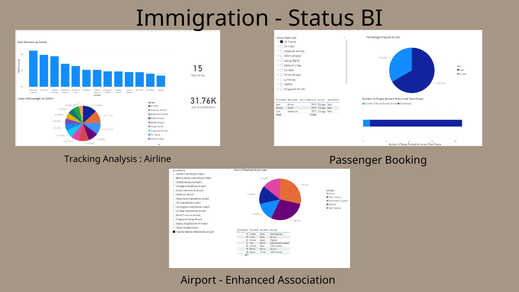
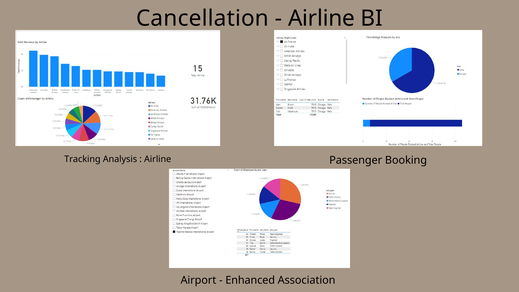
Immigration: Immigration -> Cancellation
Status at (321, 18): Status -> Airline
